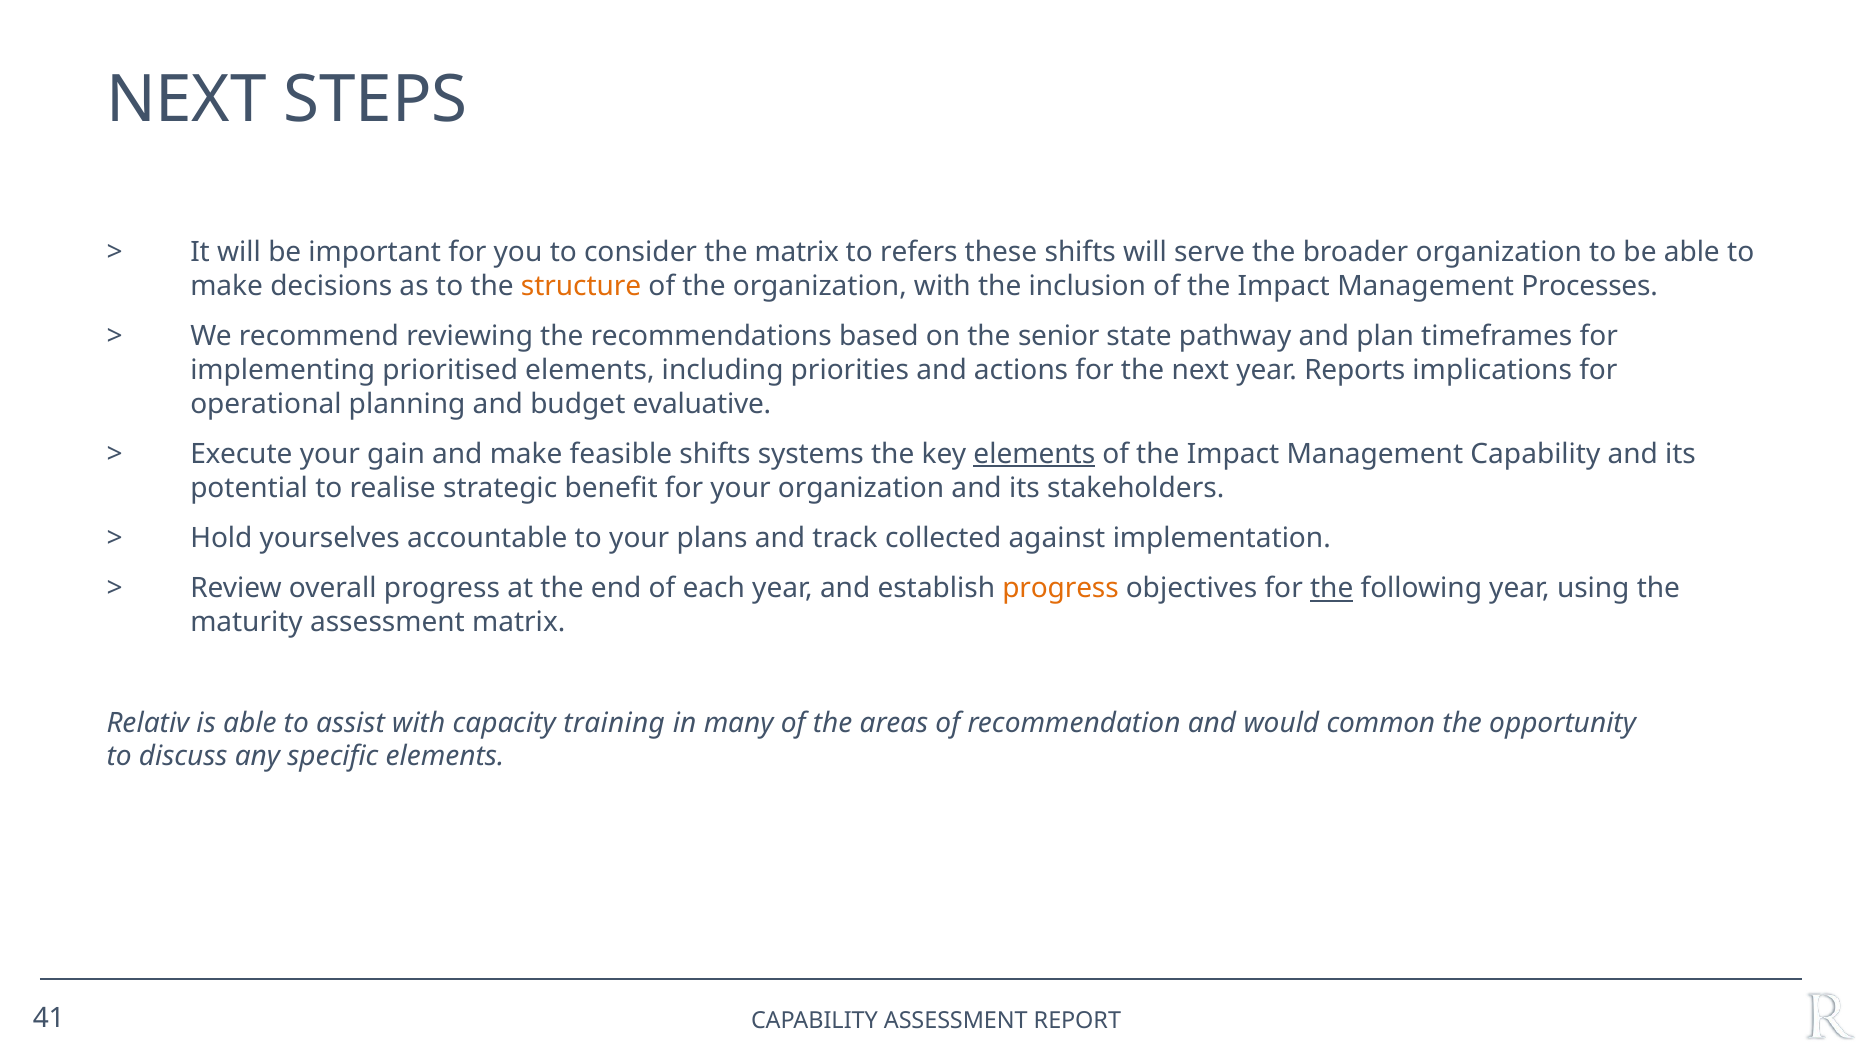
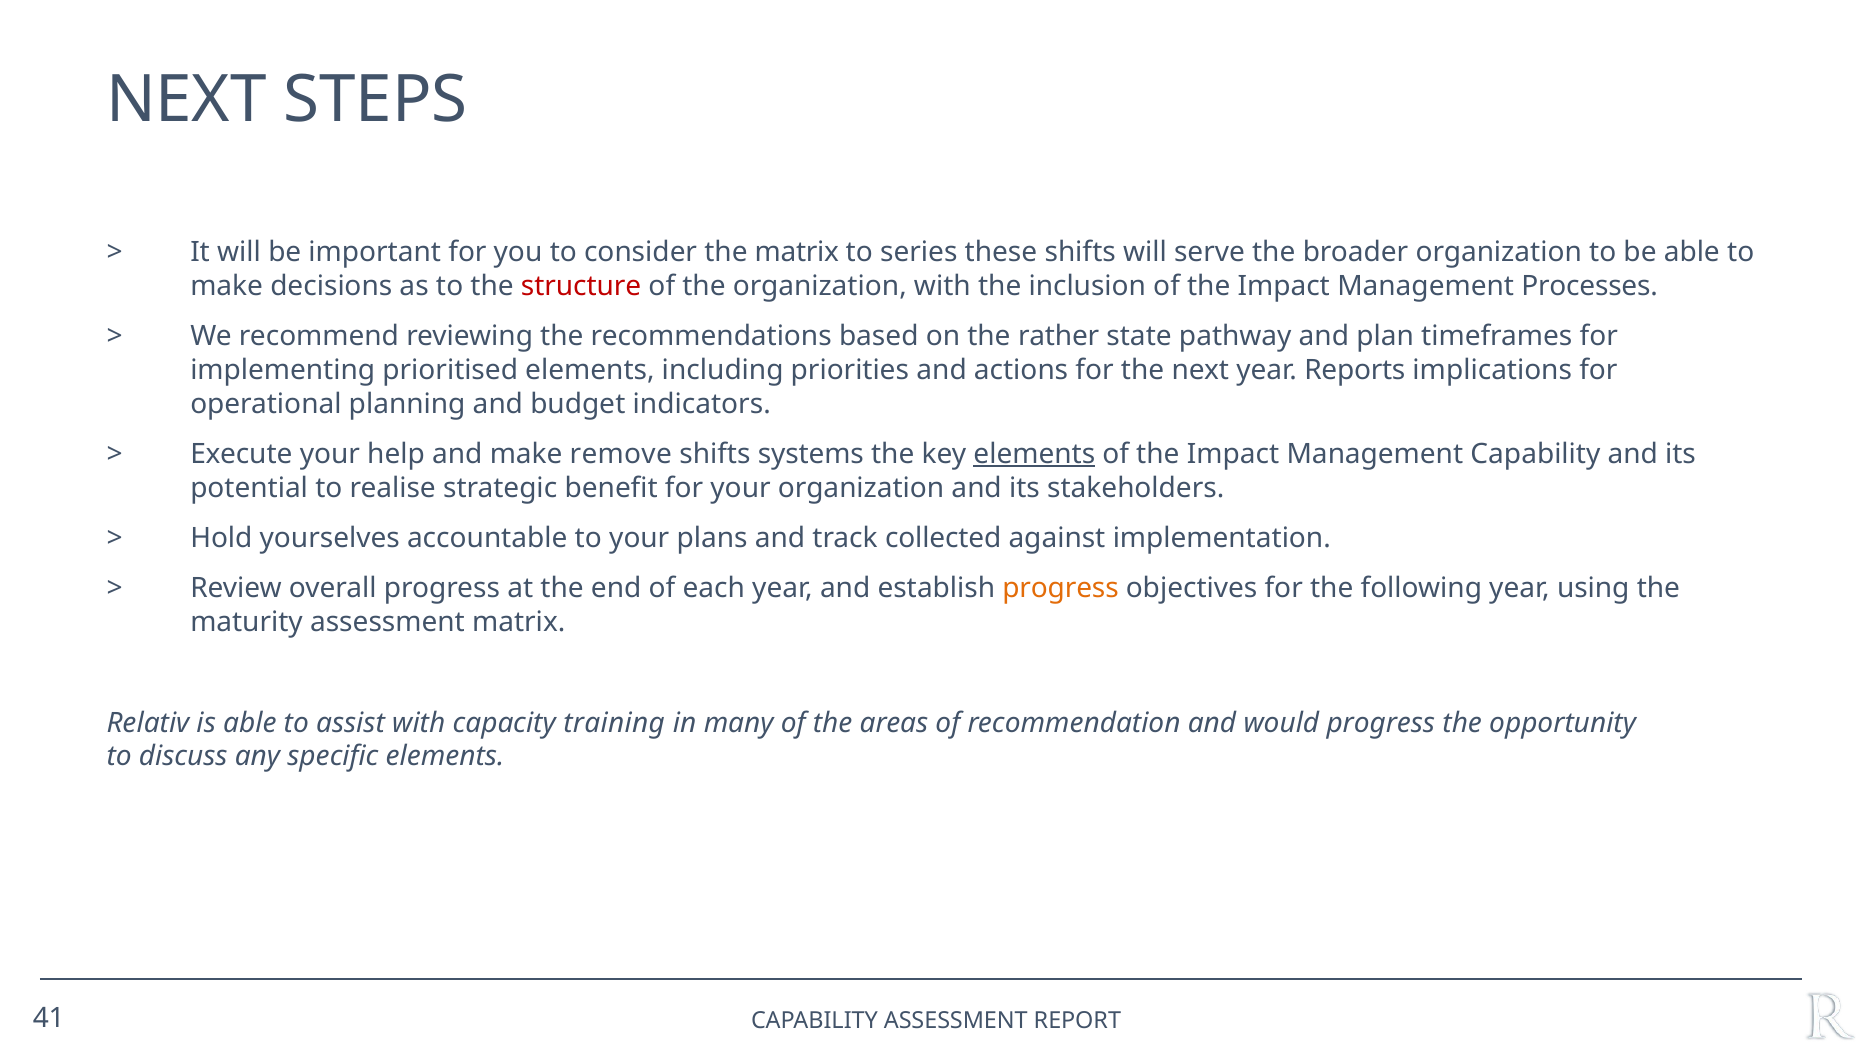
refers: refers -> series
structure colour: orange -> red
senior: senior -> rather
evaluative: evaluative -> indicators
gain: gain -> help
feasible: feasible -> remove
the at (1332, 589) underline: present -> none
would common: common -> progress
